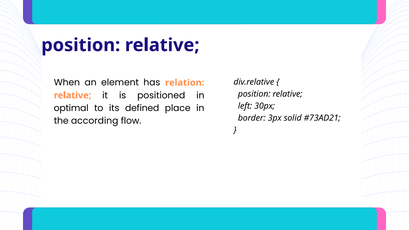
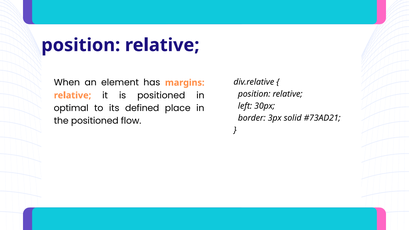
relation: relation -> margins
the according: according -> positioned
